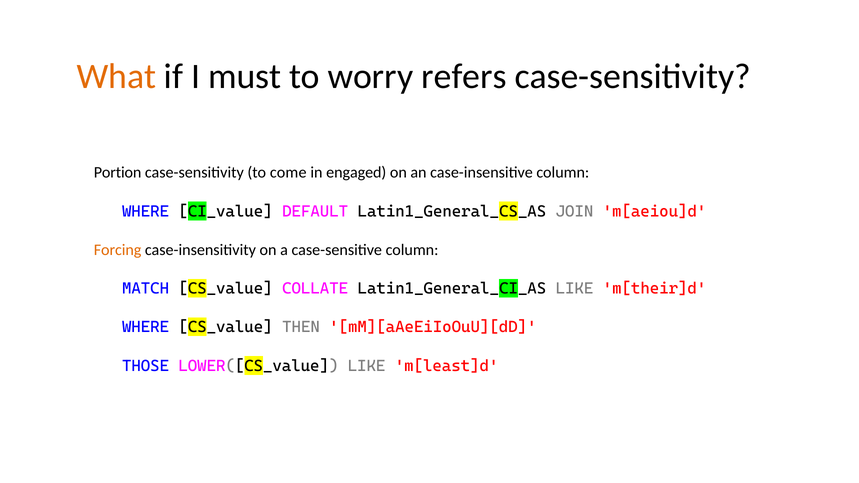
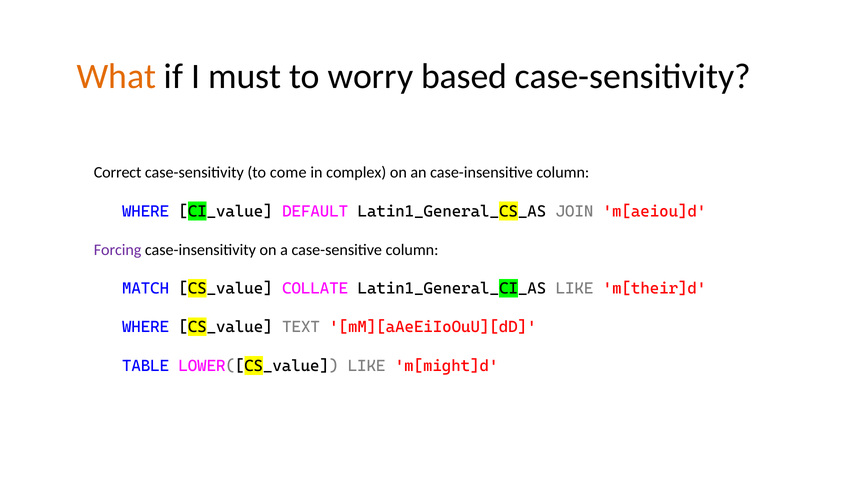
refers: refers -> based
Portion: Portion -> Correct
engaged: engaged -> complex
Forcing colour: orange -> purple
THEN: THEN -> TEXT
THOSE: THOSE -> TABLE
m[least]d: m[least]d -> m[might]d
